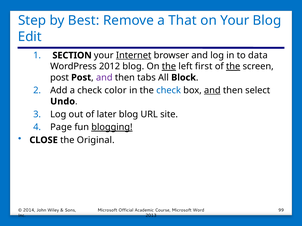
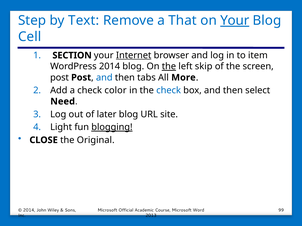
Best: Best -> Text
Your at (235, 21) underline: none -> present
Edit: Edit -> Cell
data: data -> item
WordPress 2012: 2012 -> 2014
first: first -> skip
the at (233, 67) underline: present -> none
and at (104, 78) colour: purple -> blue
Block: Block -> More
and at (212, 91) underline: present -> none
Undo: Undo -> Need
Page: Page -> Light
